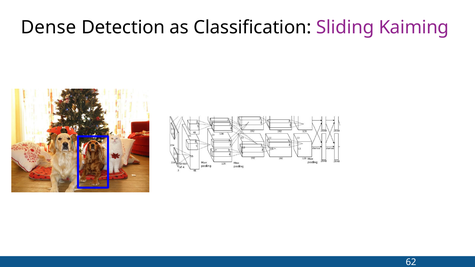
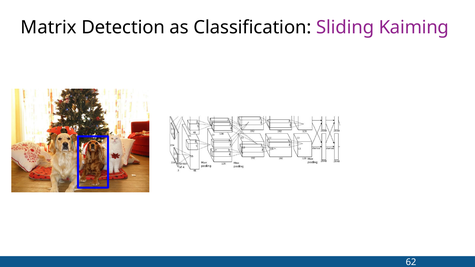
Dense: Dense -> Matrix
